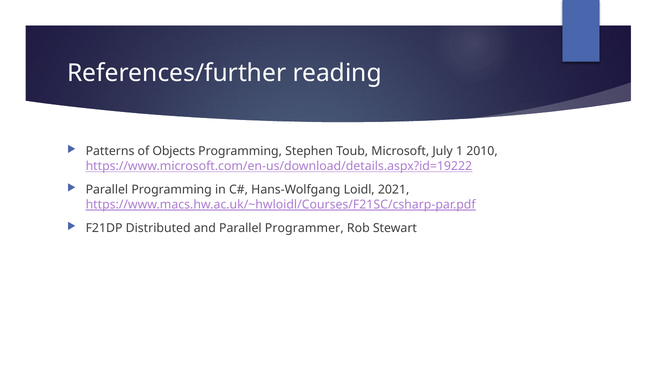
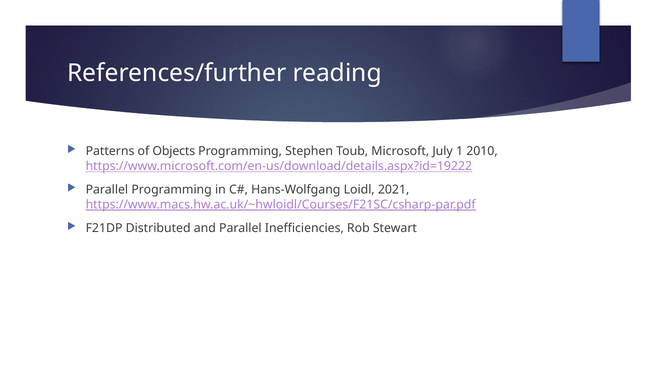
Programmer: Programmer -> Inefficiencies
